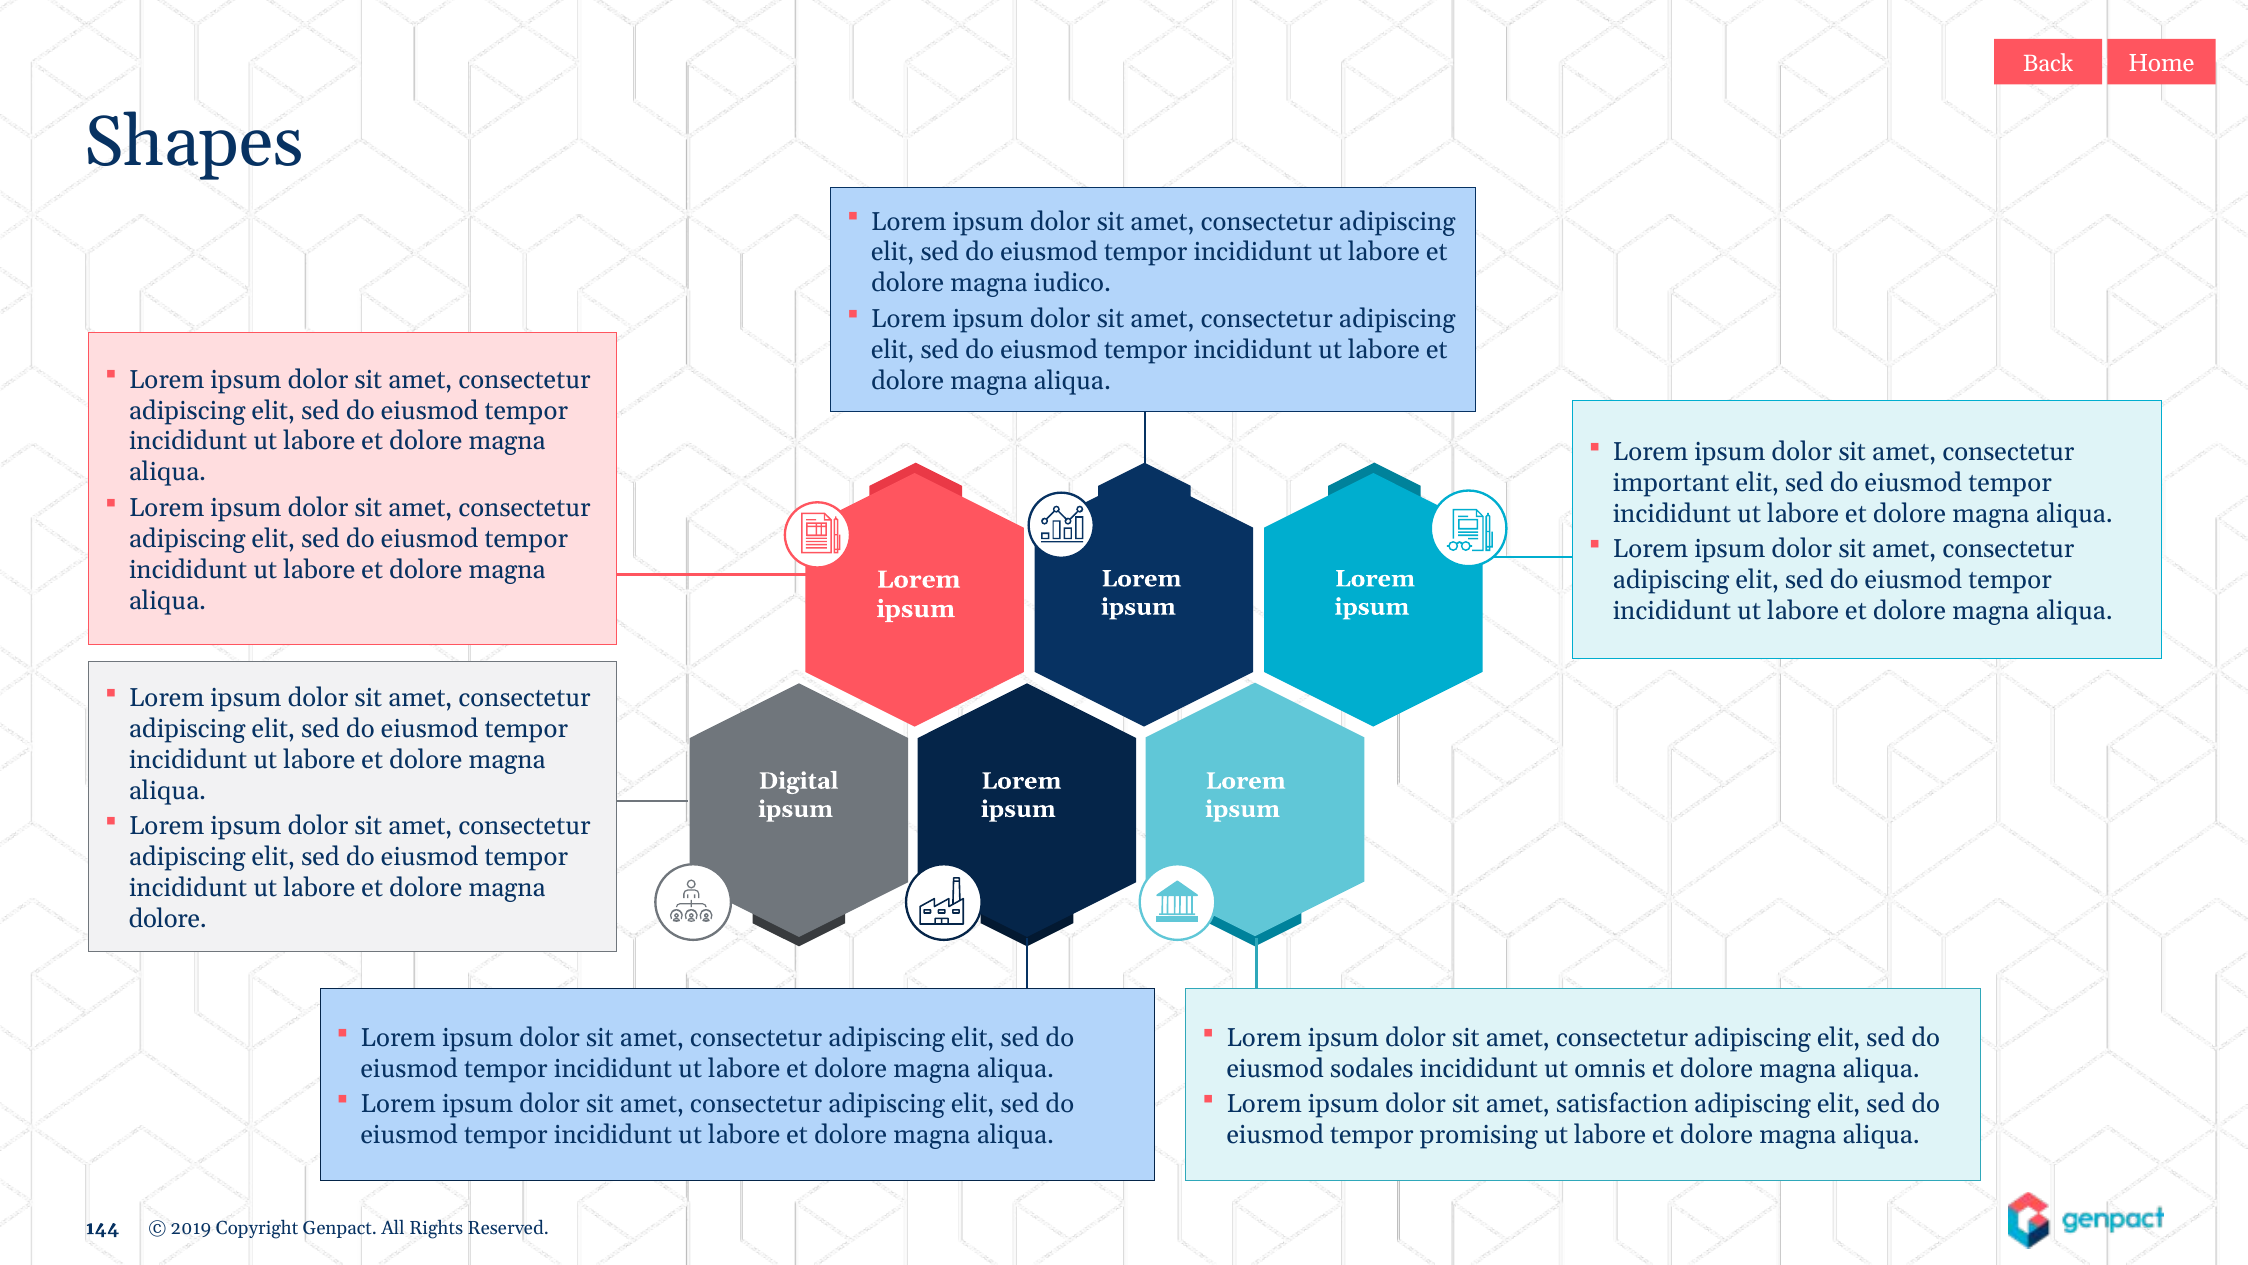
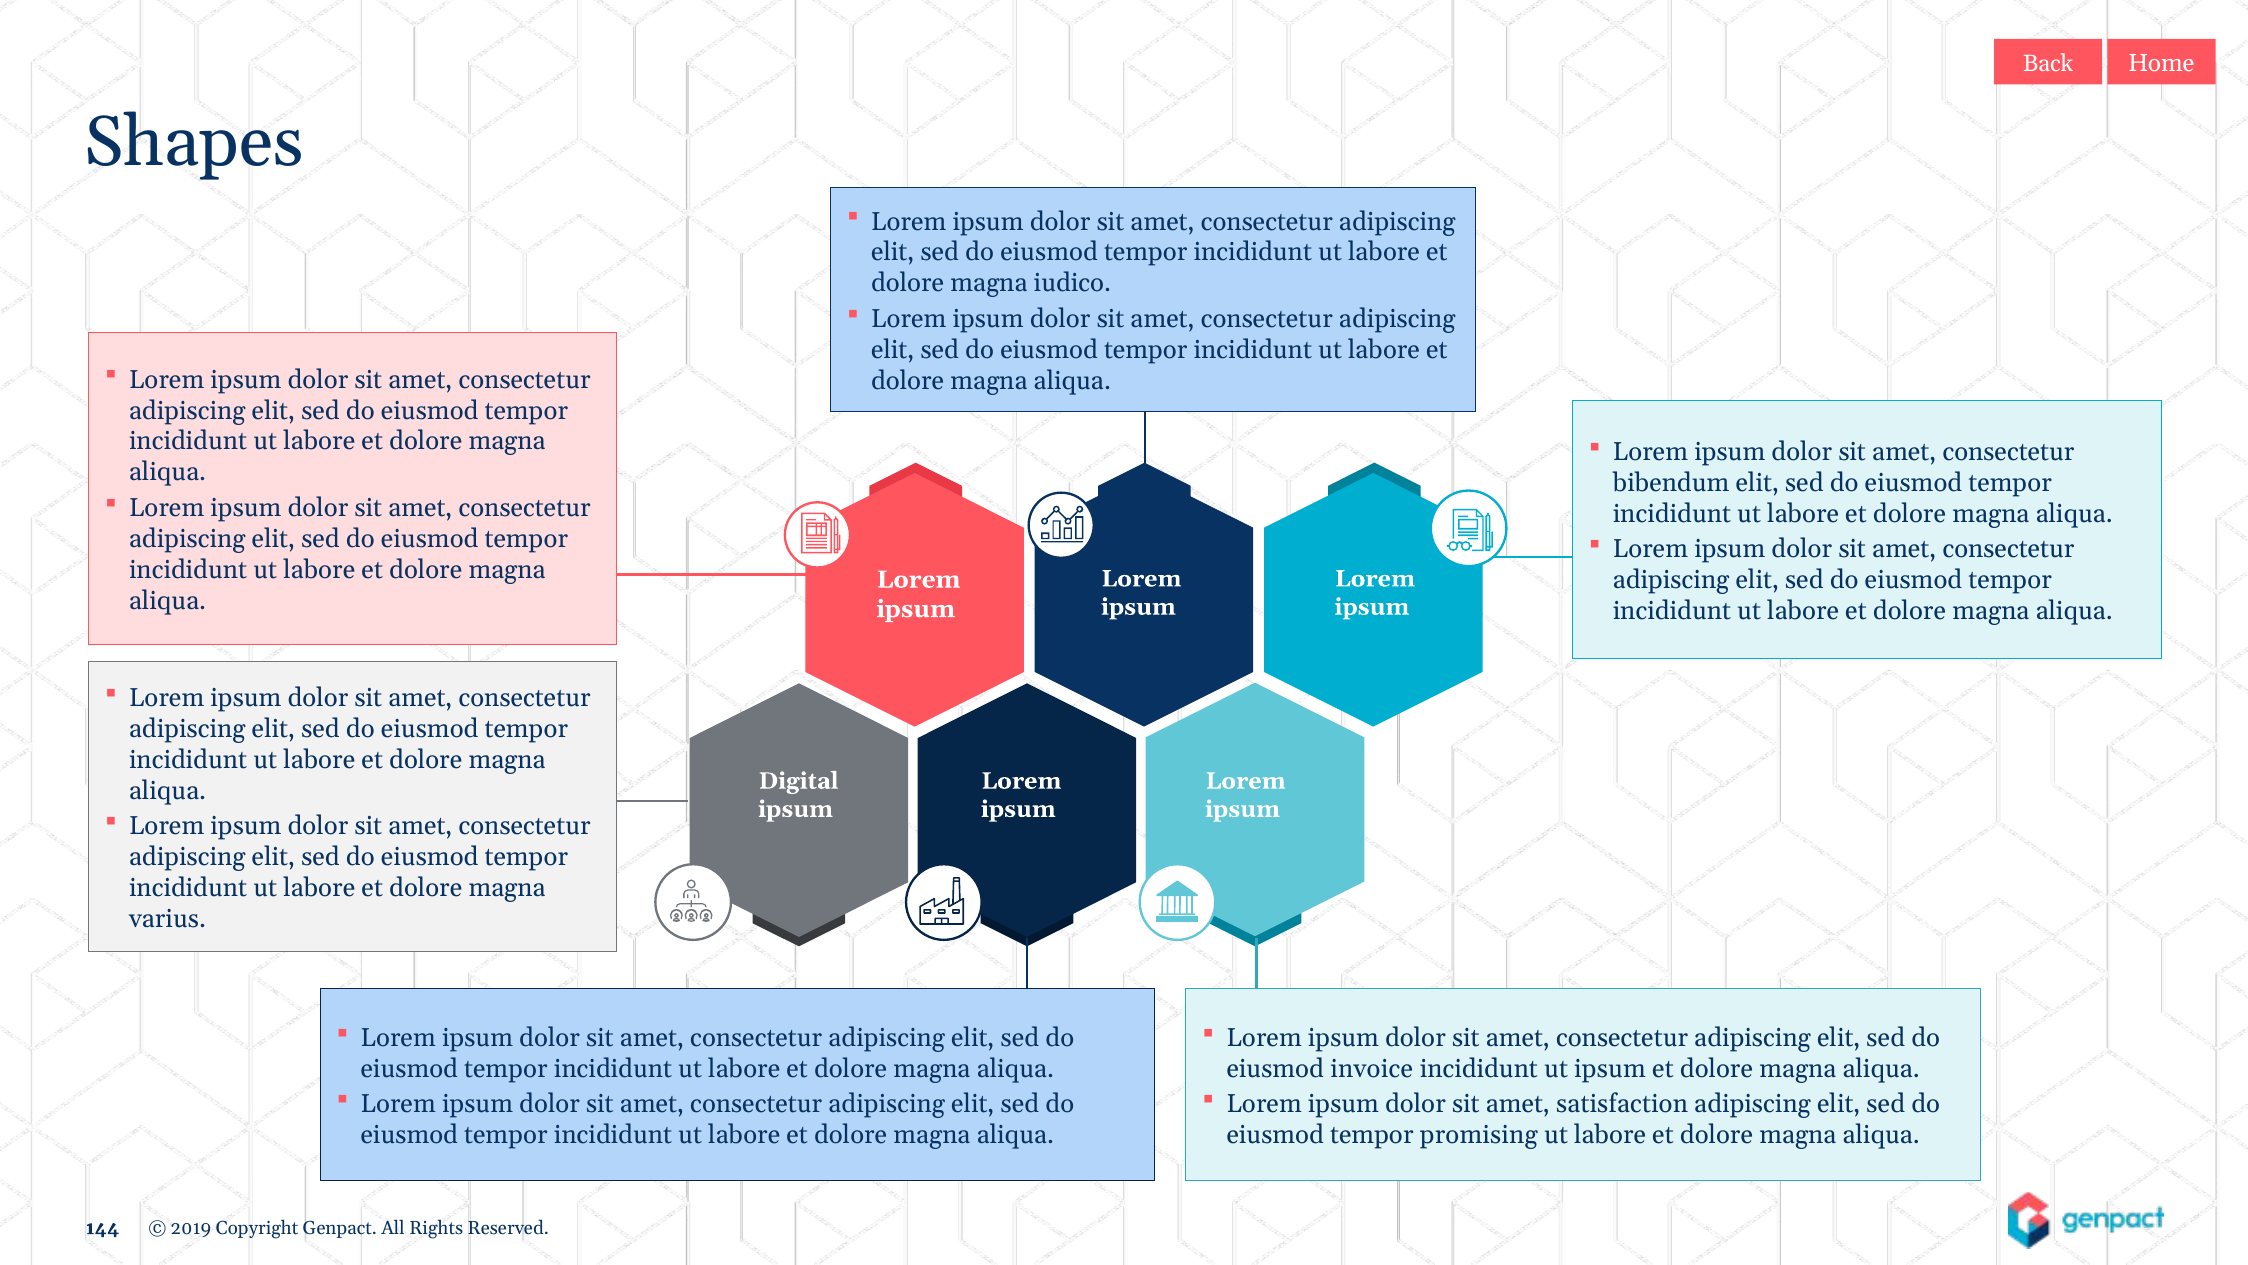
important: important -> bibendum
dolore at (168, 919): dolore -> varius
sodales: sodales -> invoice
ut omnis: omnis -> ipsum
